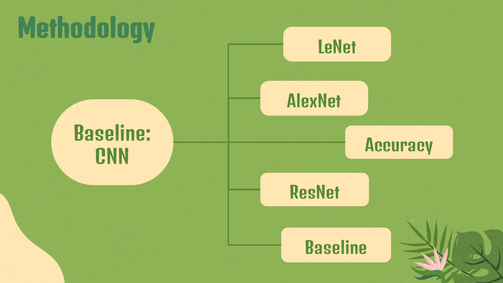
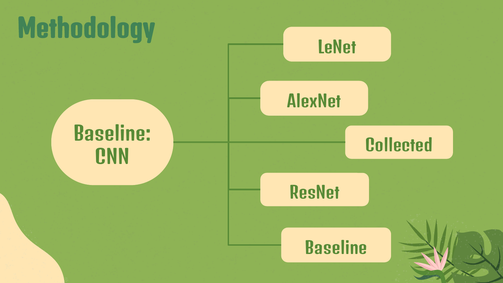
Accuracy: Accuracy -> Collected
